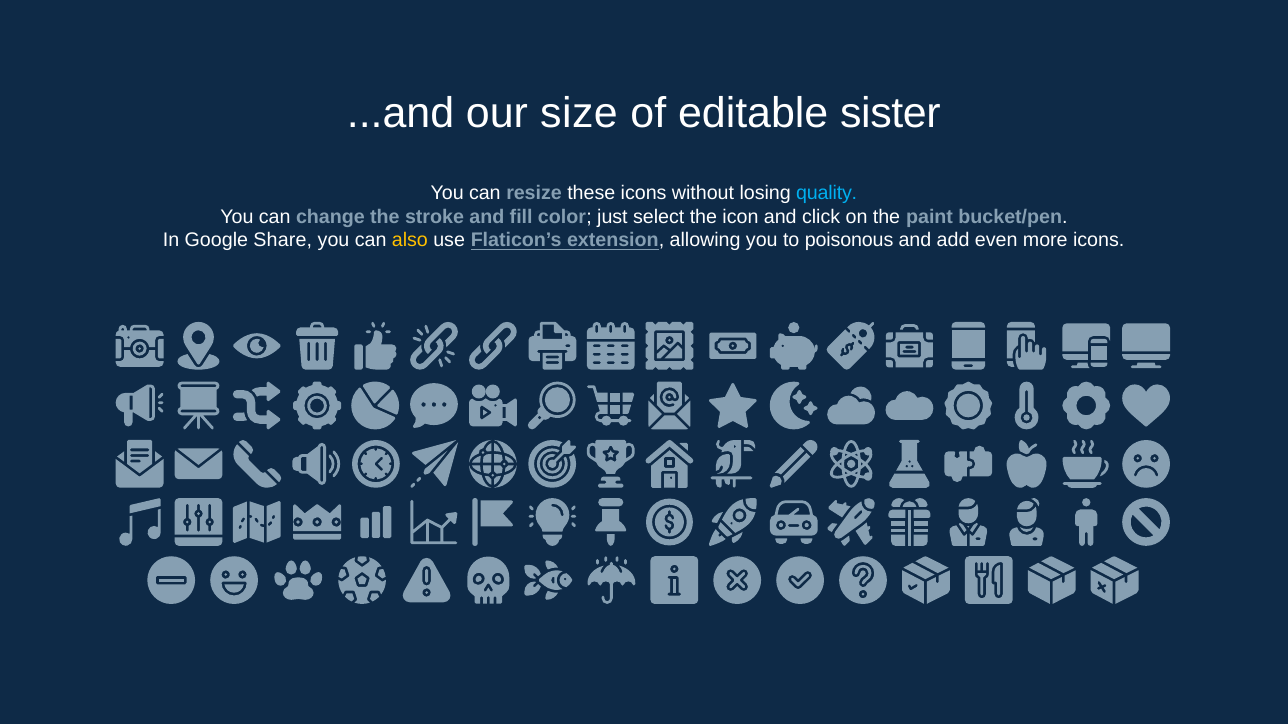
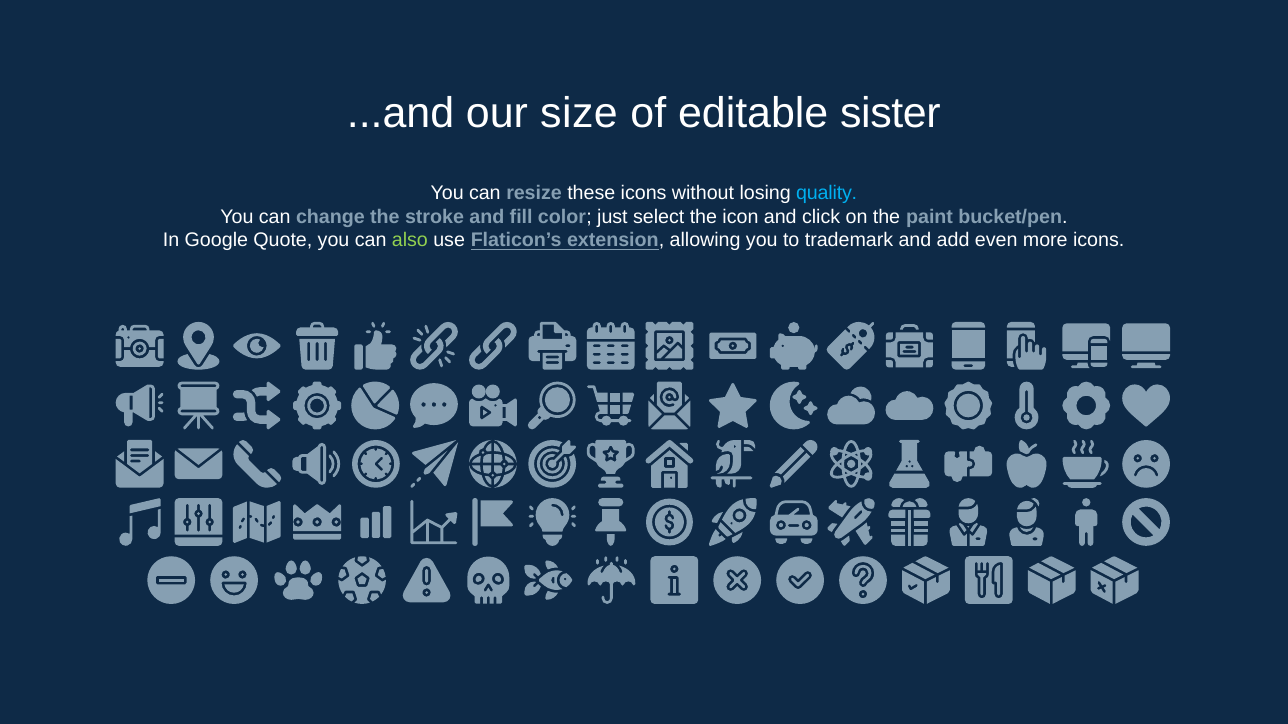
Share: Share -> Quote
also colour: yellow -> light green
poisonous: poisonous -> trademark
